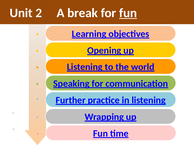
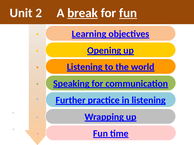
break underline: none -> present
